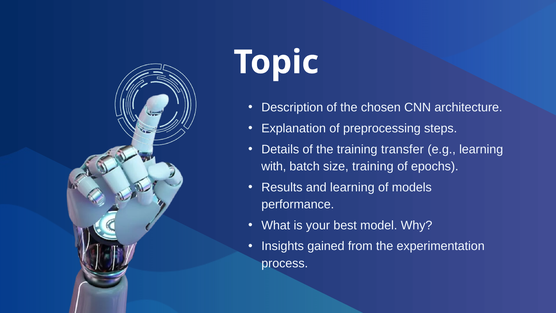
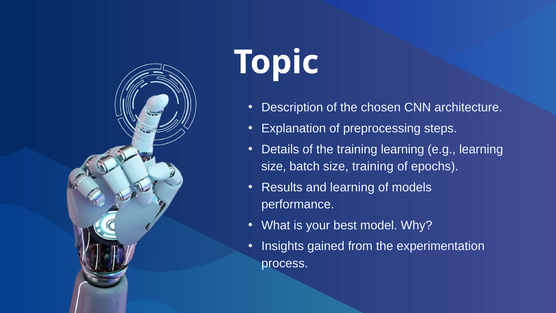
training transfer: transfer -> learning
with at (274, 166): with -> size
